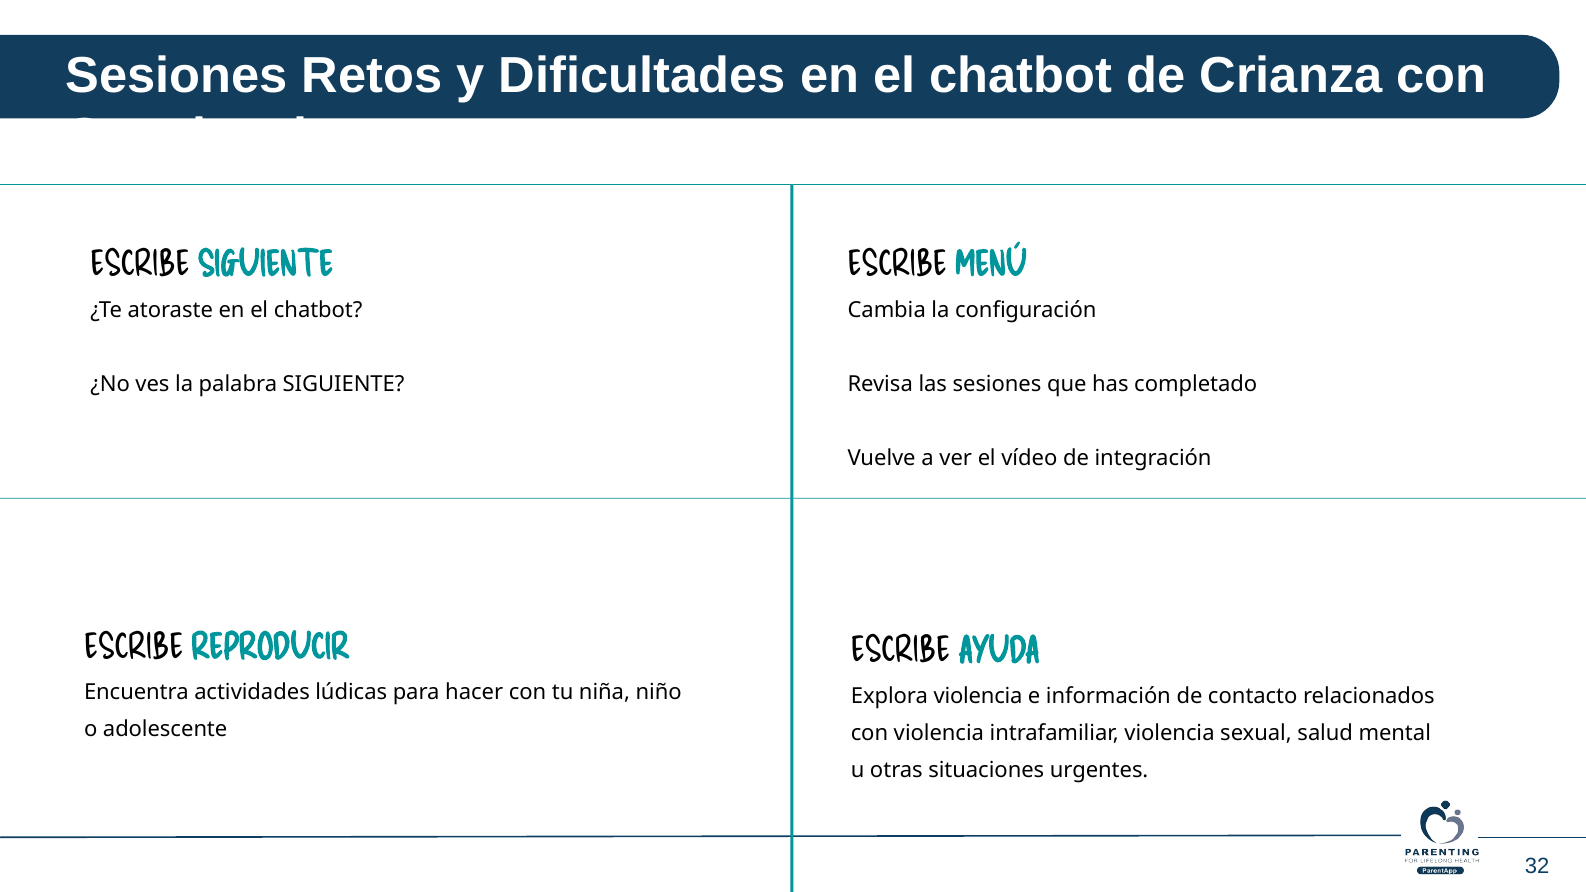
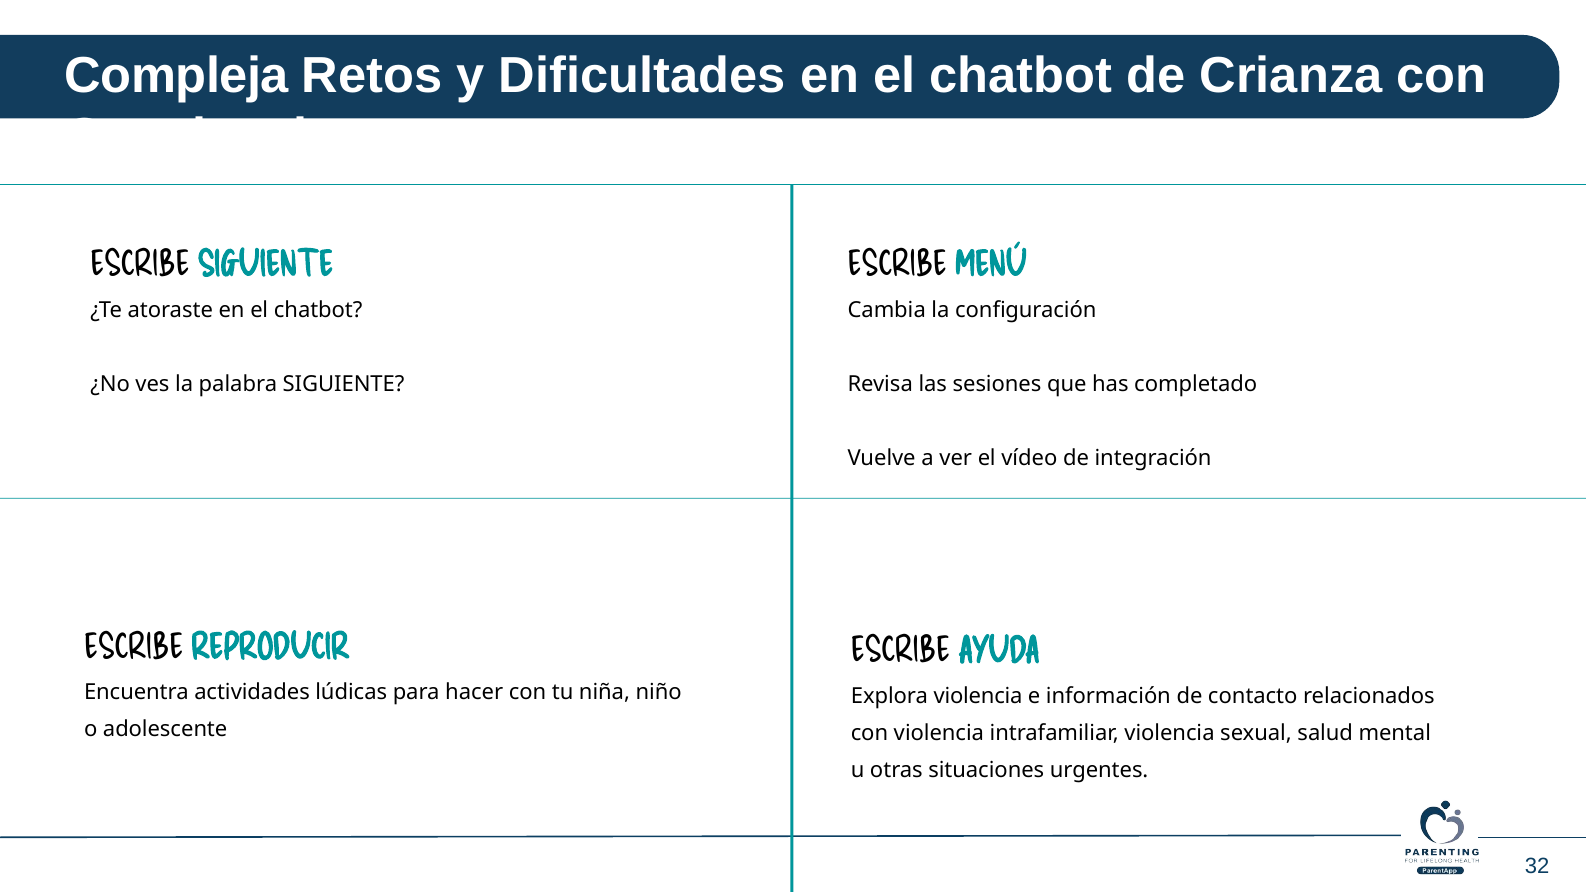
Sesiones at (177, 76): Sesiones -> Compleja
